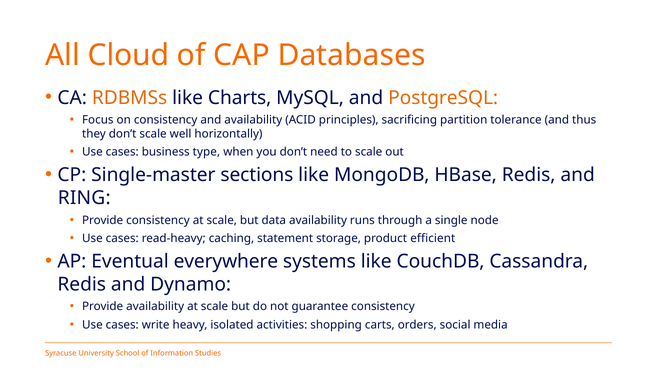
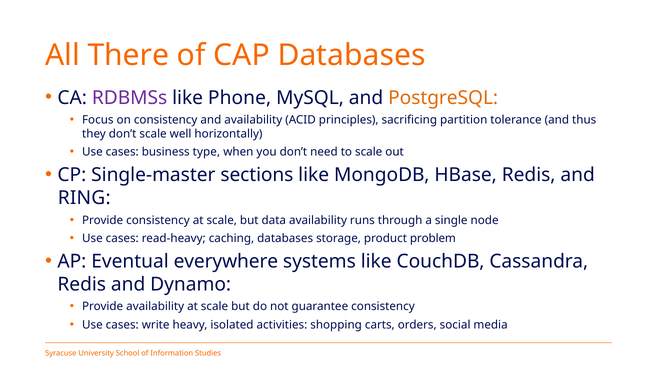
Cloud: Cloud -> There
RDBMSs colour: orange -> purple
Charts: Charts -> Phone
caching statement: statement -> databases
efficient: efficient -> problem
